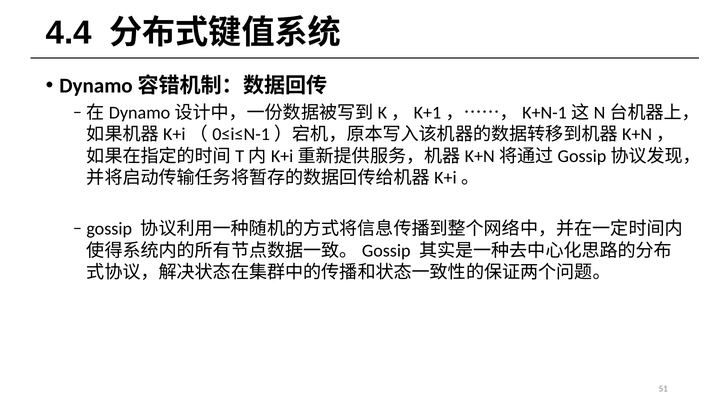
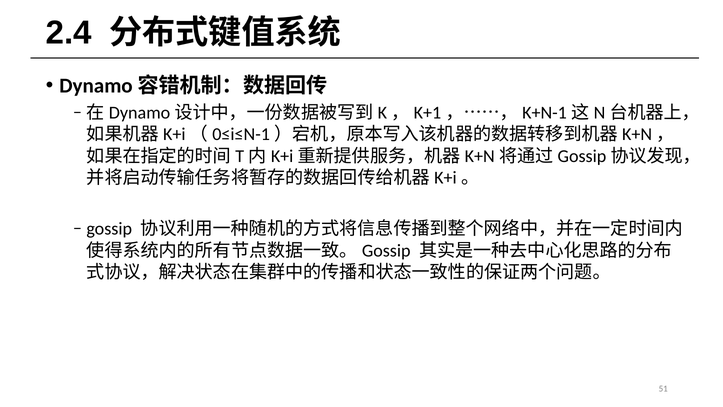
4.4: 4.4 -> 2.4
